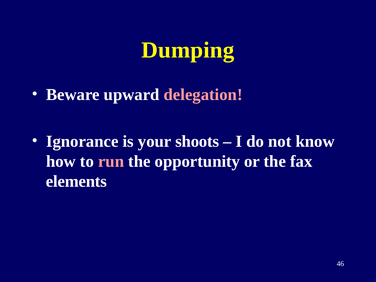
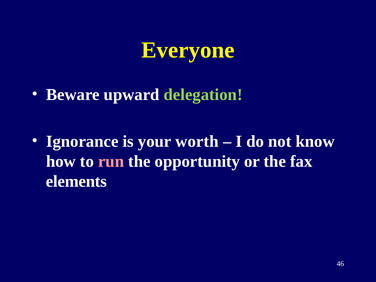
Dumping: Dumping -> Everyone
delegation colour: pink -> light green
shoots: shoots -> worth
